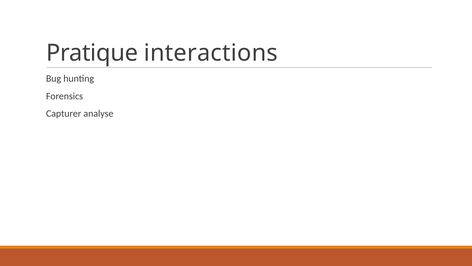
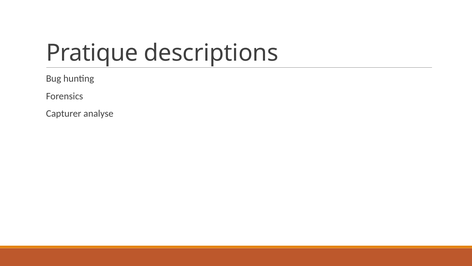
interactions: interactions -> descriptions
